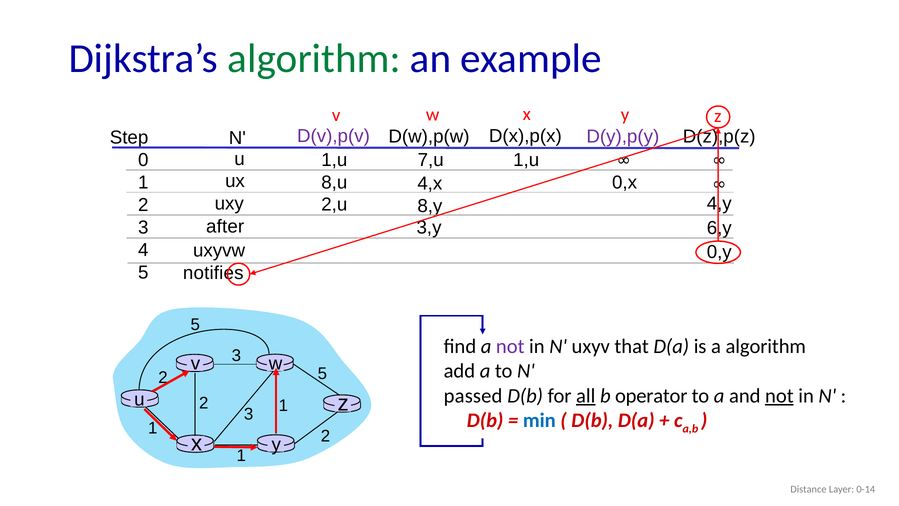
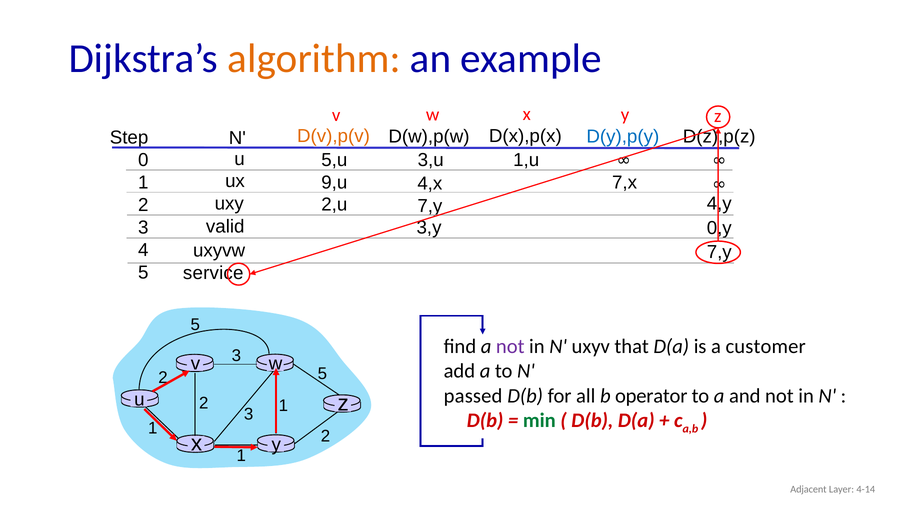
algorithm at (314, 59) colour: green -> orange
D(v),p(v colour: purple -> orange
D(y),p(y colour: purple -> blue
7,u: 7,u -> 3,u
1,u at (334, 160): 1,u -> 5,u
8,u: 8,u -> 9,u
0,x: 0,x -> 7,x
8,y at (430, 206): 8,y -> 7,y
after: after -> valid
6,y: 6,y -> 0,y
0,y at (719, 252): 0,y -> 7,y
notifies: notifies -> service
a algorithm: algorithm -> customer
all underline: present -> none
not at (779, 396) underline: present -> none
min colour: blue -> green
Distance: Distance -> Adjacent
0-14: 0-14 -> 4-14
